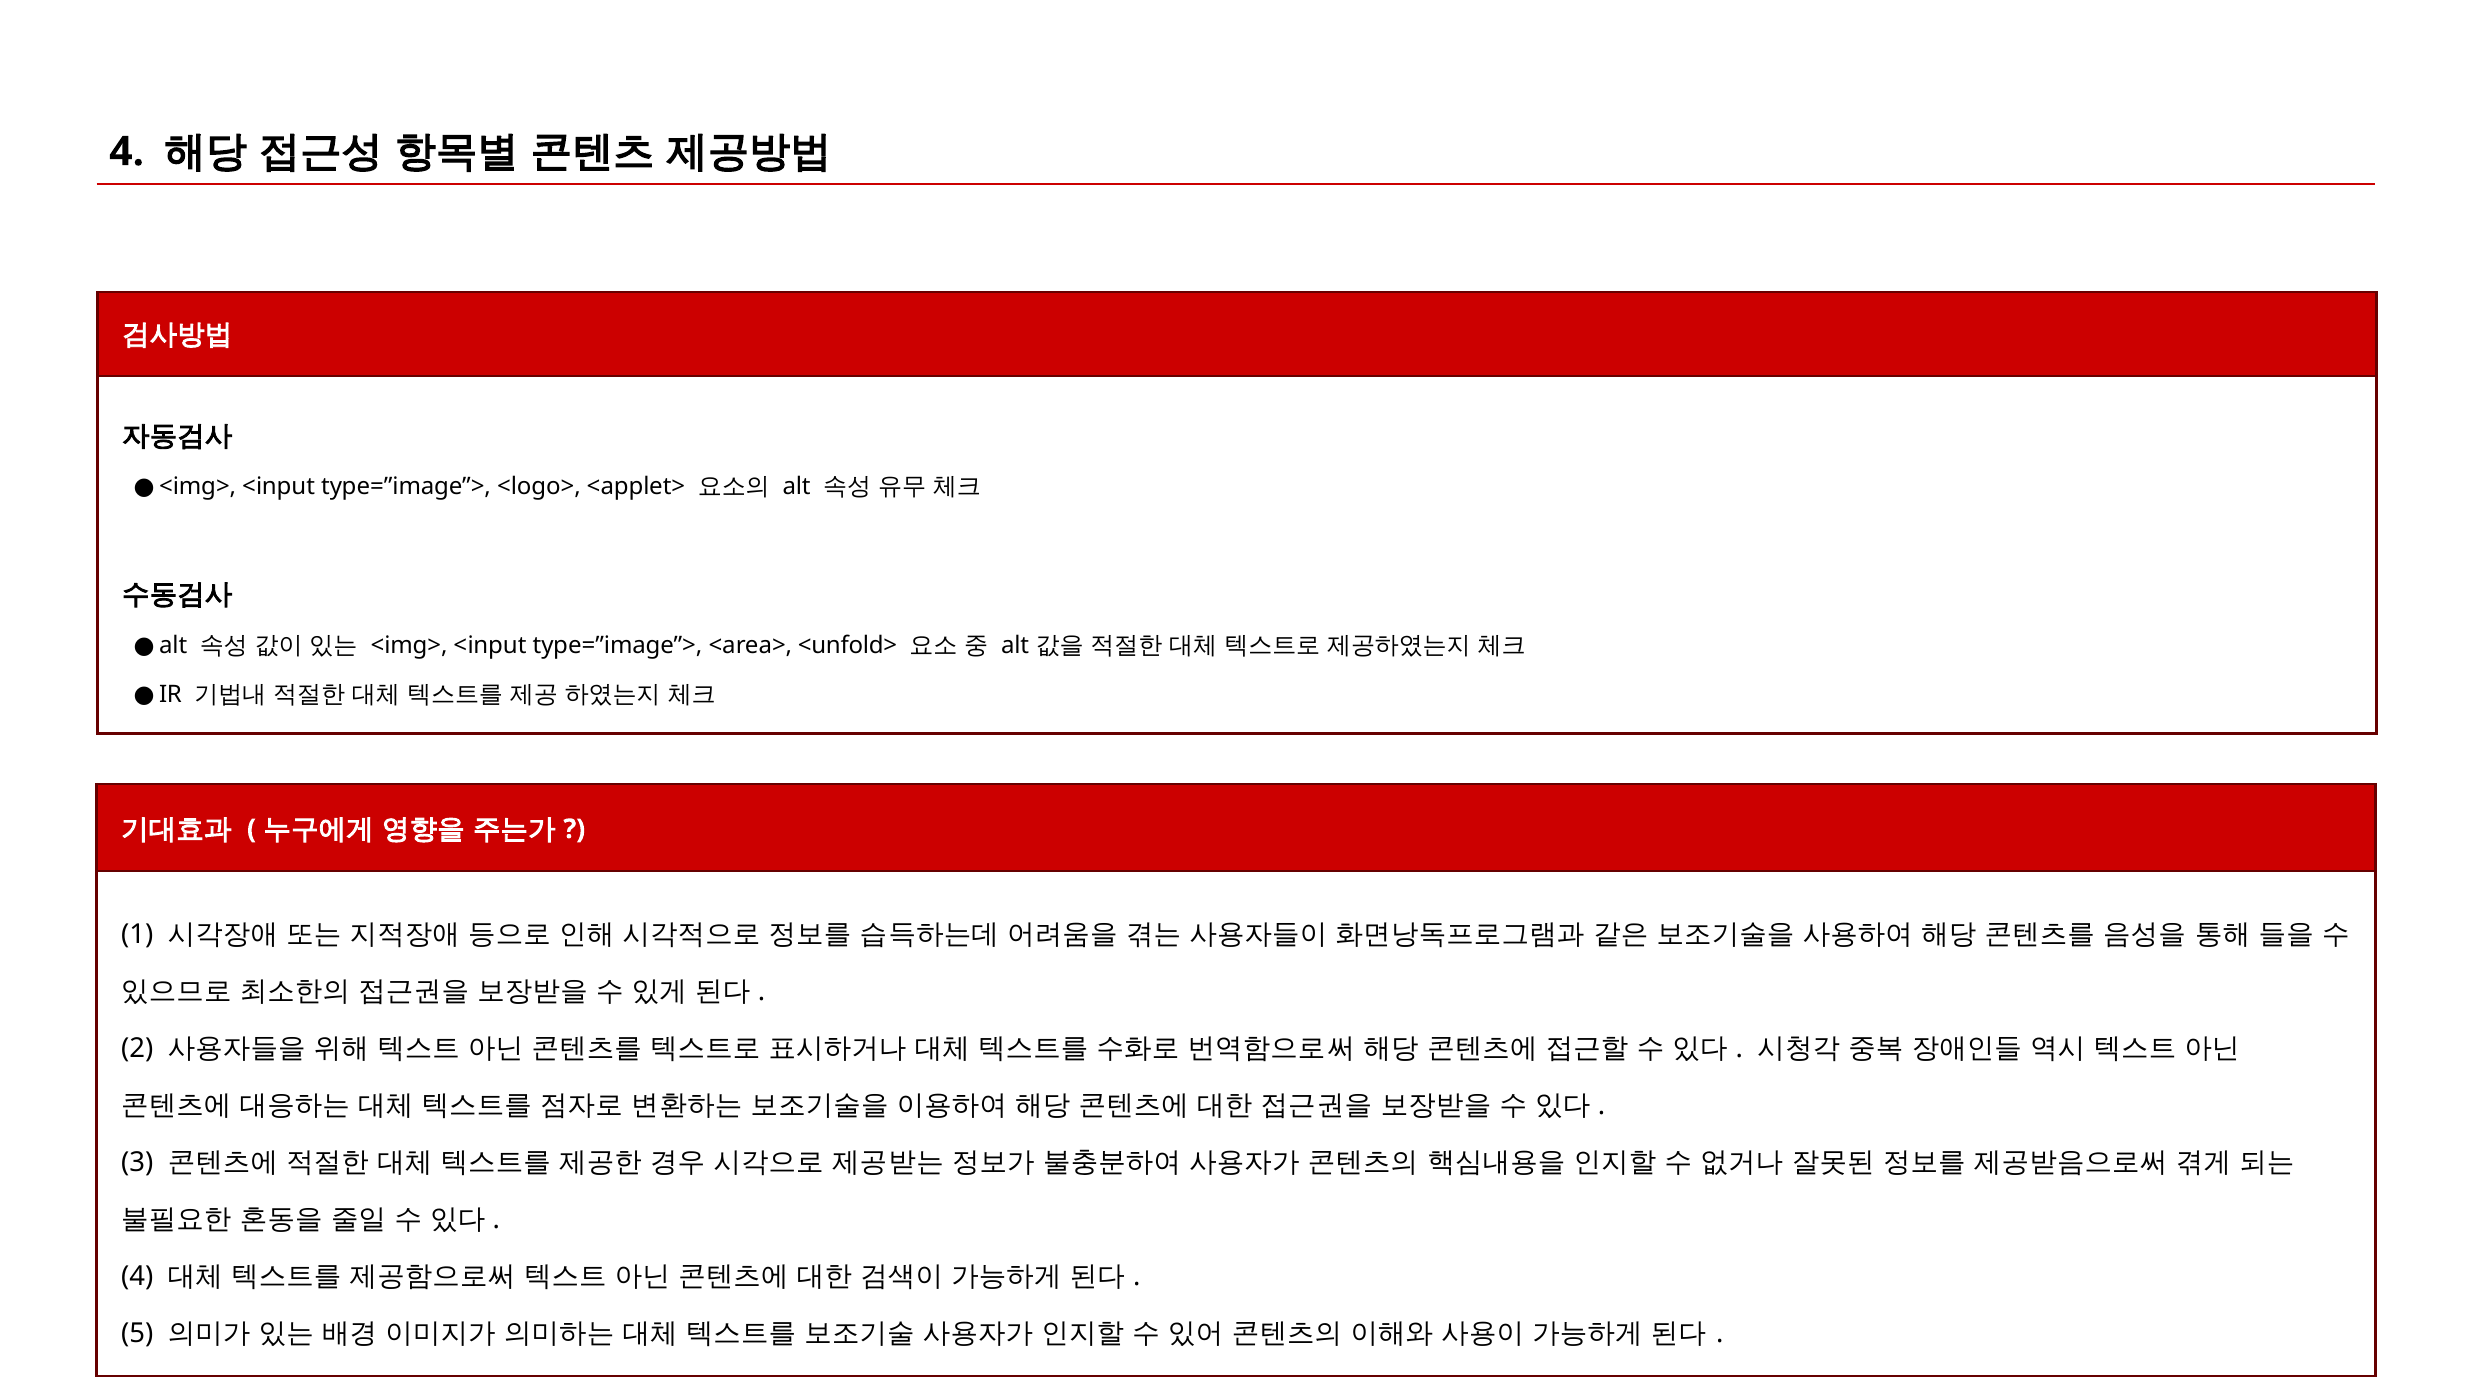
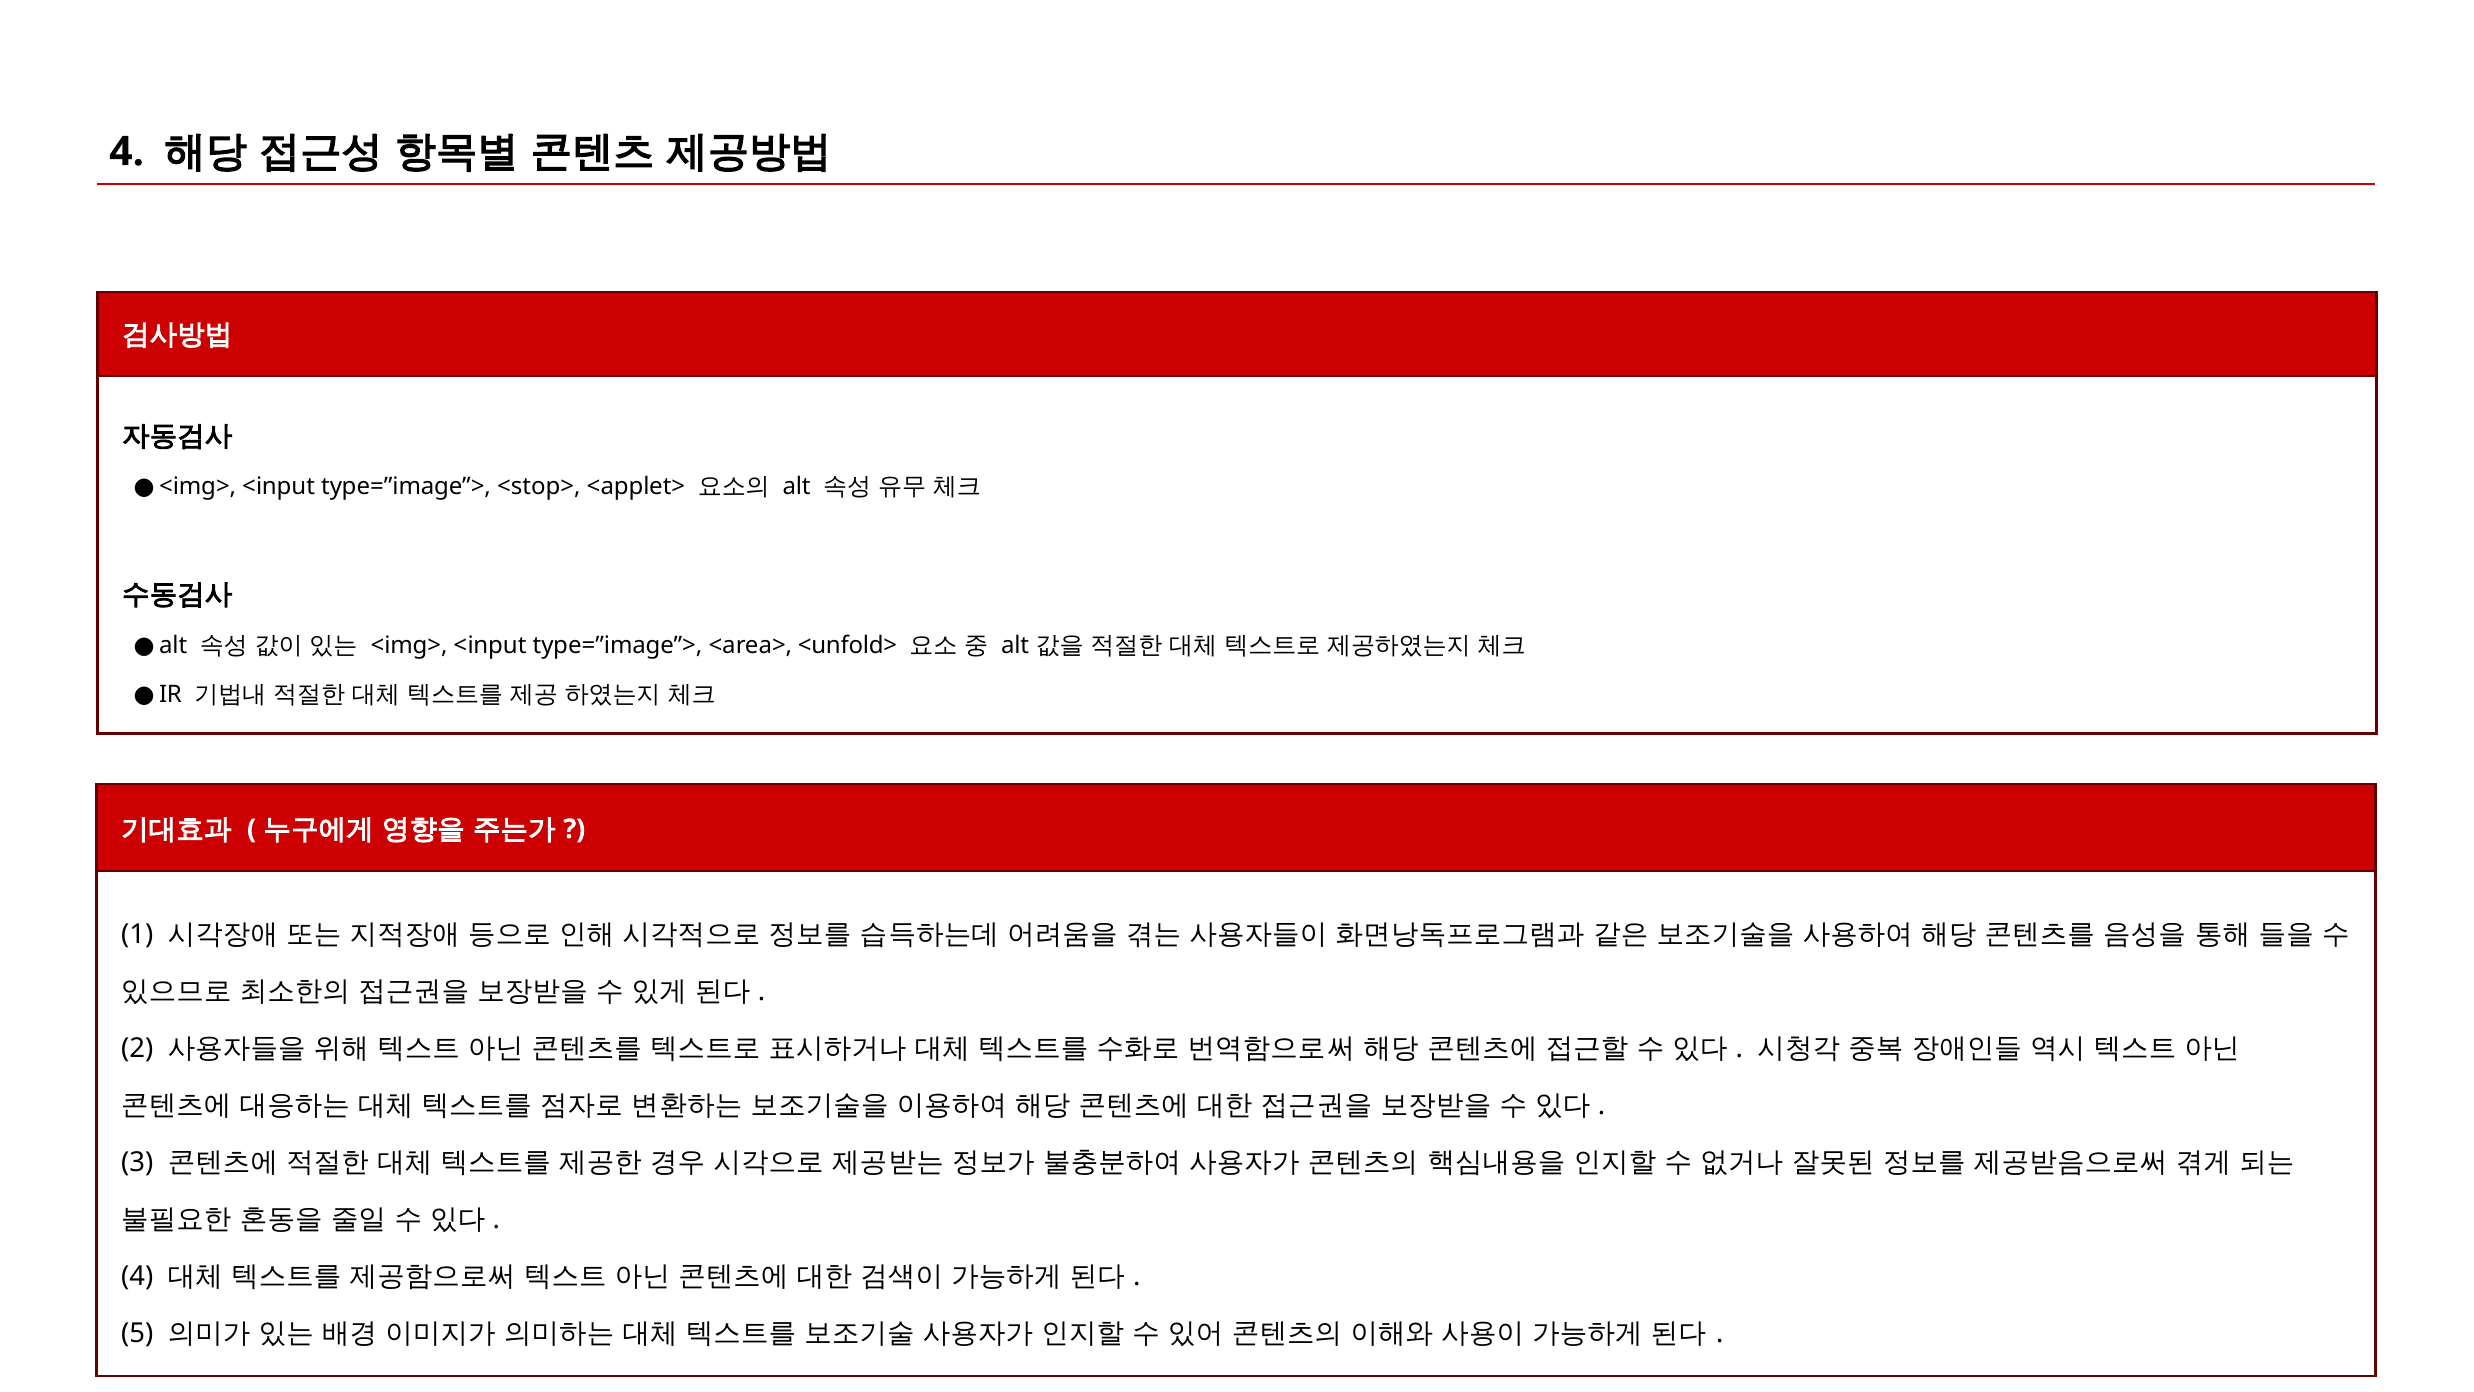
<logo>: <logo> -> <stop>
